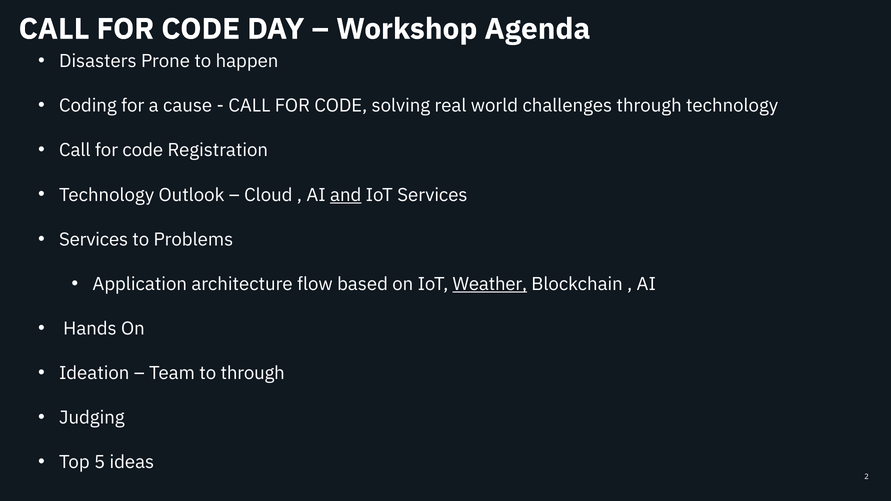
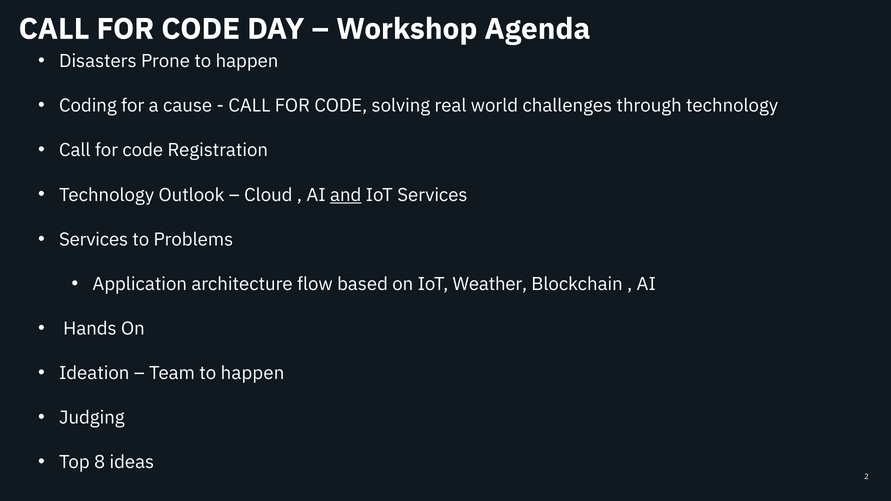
Weather underline: present -> none
Team to through: through -> happen
5: 5 -> 8
